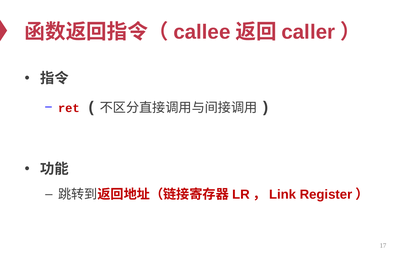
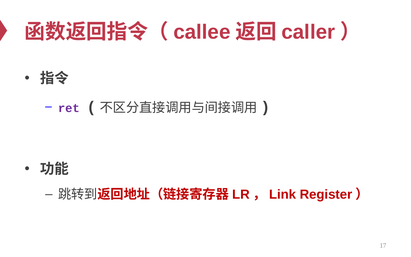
ret colour: red -> purple
